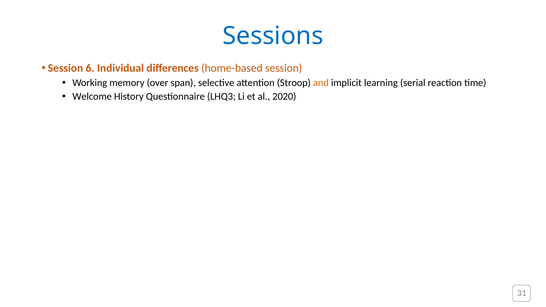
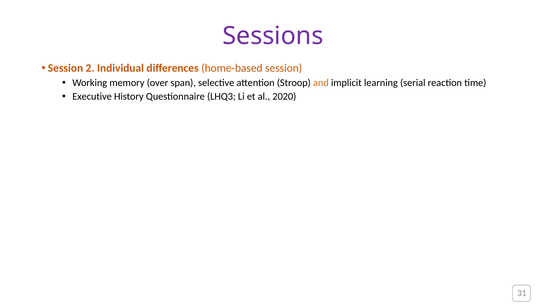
Sessions colour: blue -> purple
6: 6 -> 2
Welcome: Welcome -> Executive
